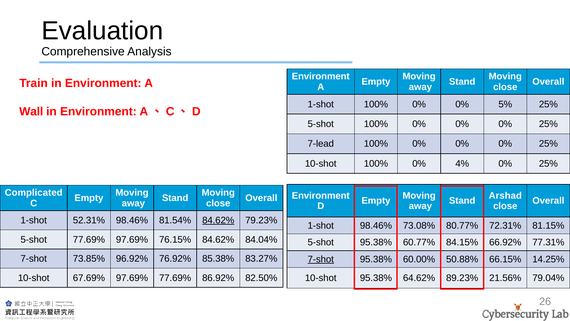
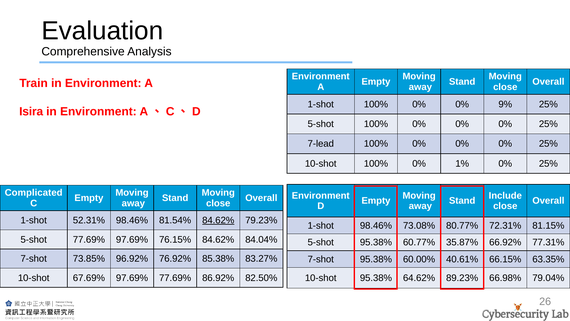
5%: 5% -> 9%
Wall: Wall -> Isira
4%: 4% -> 1%
Arshad: Arshad -> Include
84.15%: 84.15% -> 35.87%
7-shot at (321, 259) underline: present -> none
50.88%: 50.88% -> 40.61%
14.25%: 14.25% -> 63.35%
21.56%: 21.56% -> 66.98%
